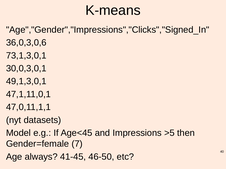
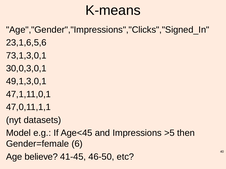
36,0,3,0,6: 36,0,3,0,6 -> 23,1,6,5,6
7: 7 -> 6
always: always -> believe
